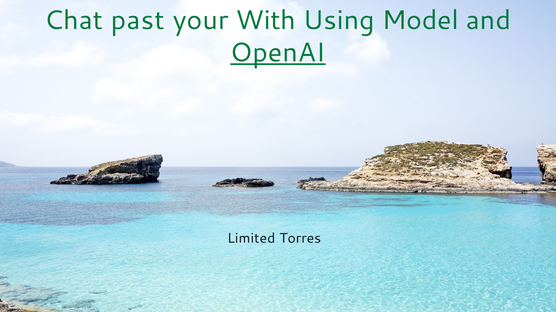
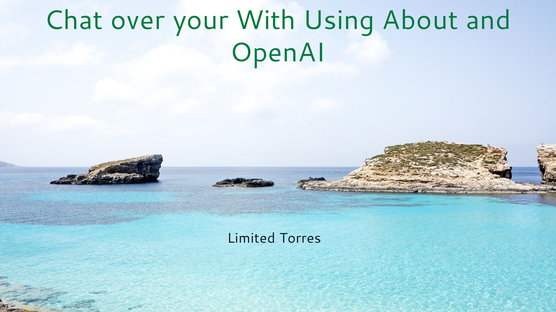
past: past -> over
Model: Model -> About
OpenAI underline: present -> none
